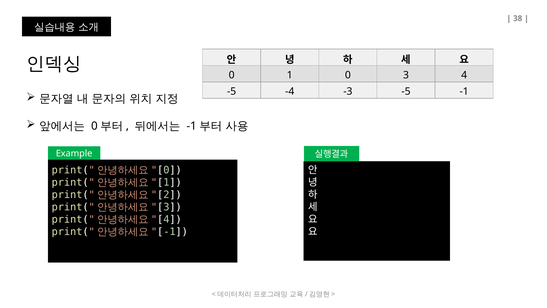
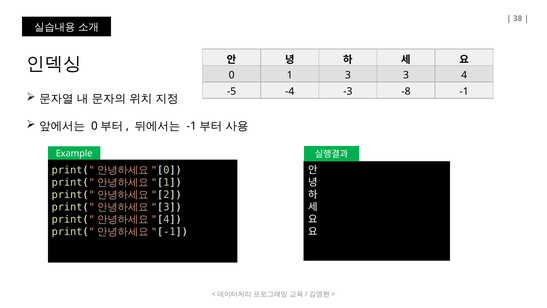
1 0: 0 -> 3
-3 -5: -5 -> -8
